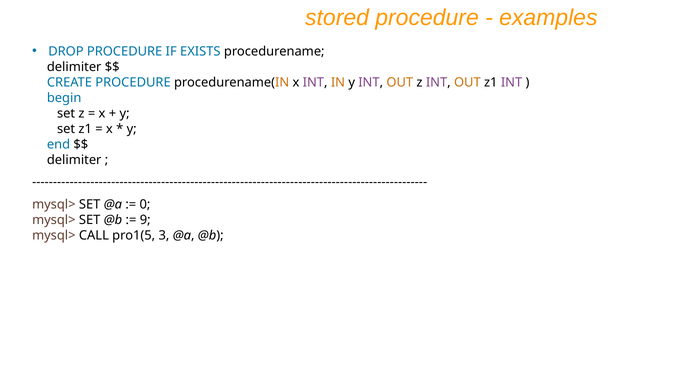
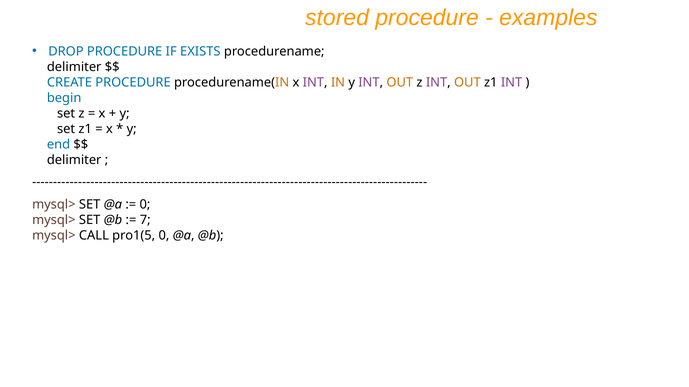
9: 9 -> 7
pro1(5 3: 3 -> 0
